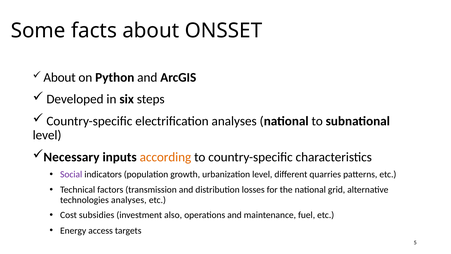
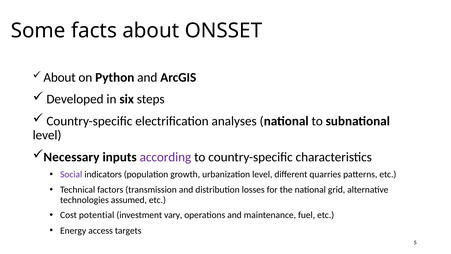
according colour: orange -> purple
technologies analyses: analyses -> assumed
subsidies: subsidies -> potential
also: also -> vary
